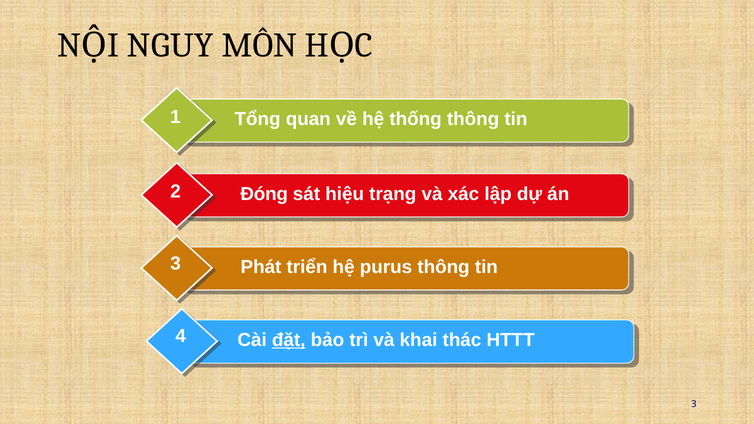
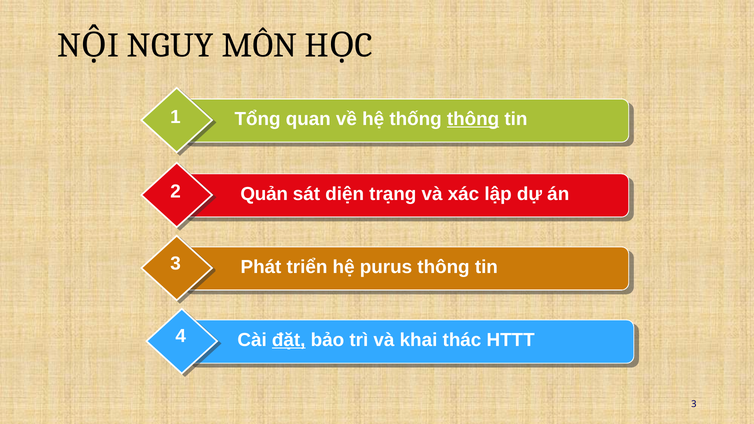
thông at (473, 119) underline: none -> present
Đóng: Đóng -> Quản
hiệu: hiệu -> diện
